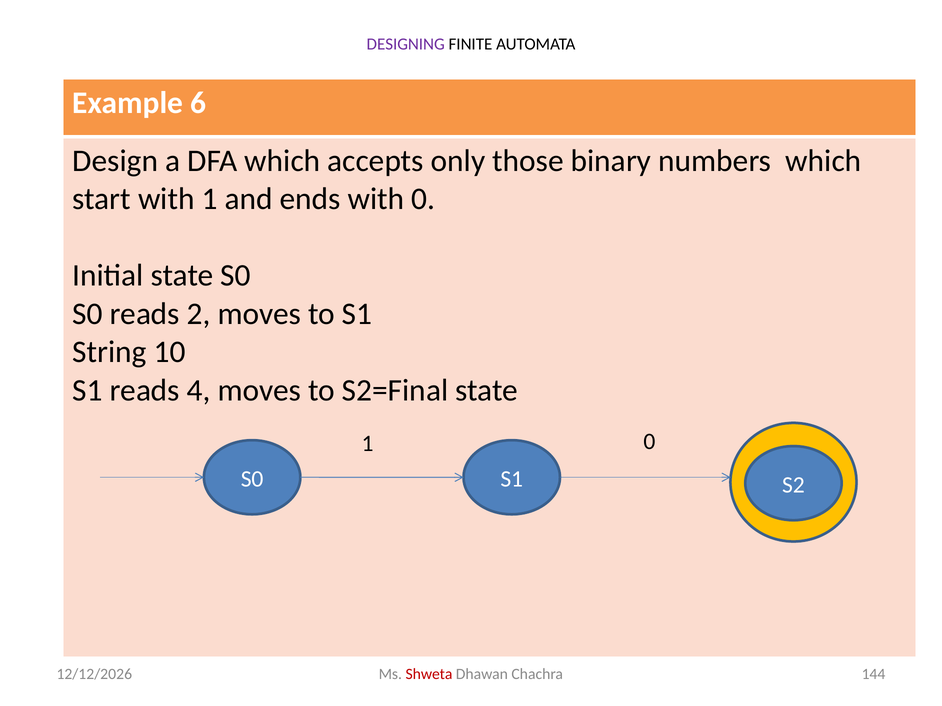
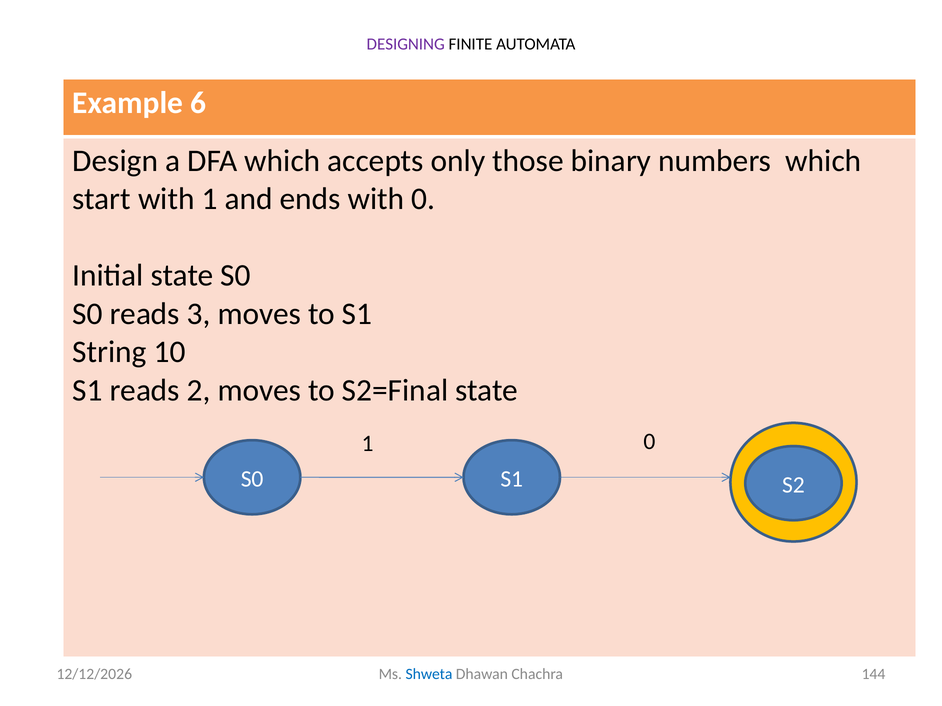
2: 2 -> 3
4: 4 -> 2
Shweta colour: red -> blue
